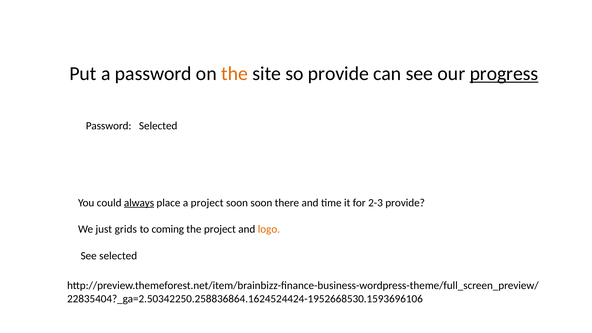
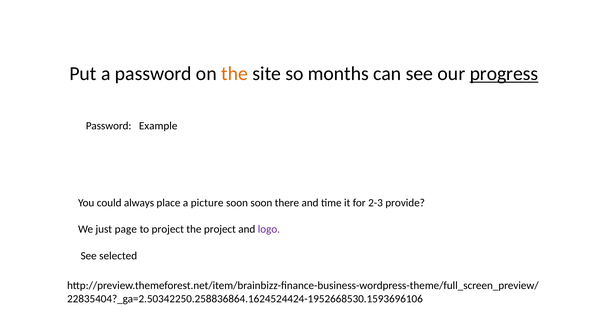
so provide: provide -> months
Password Selected: Selected -> Example
always underline: present -> none
a project: project -> picture
grids: grids -> page
to coming: coming -> project
logo colour: orange -> purple
